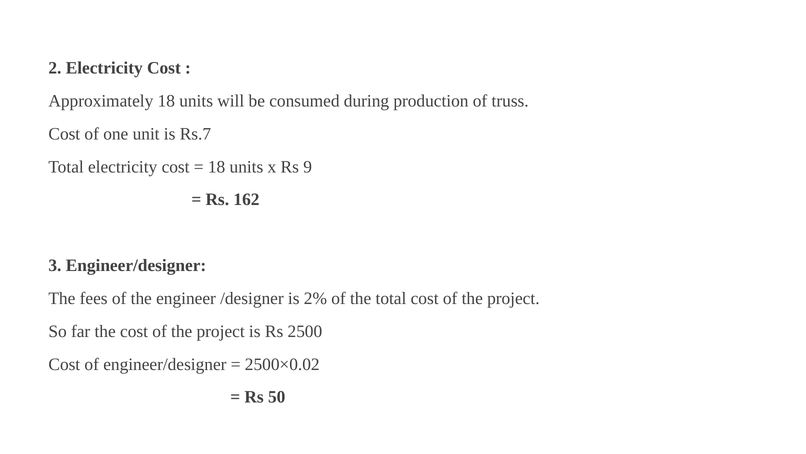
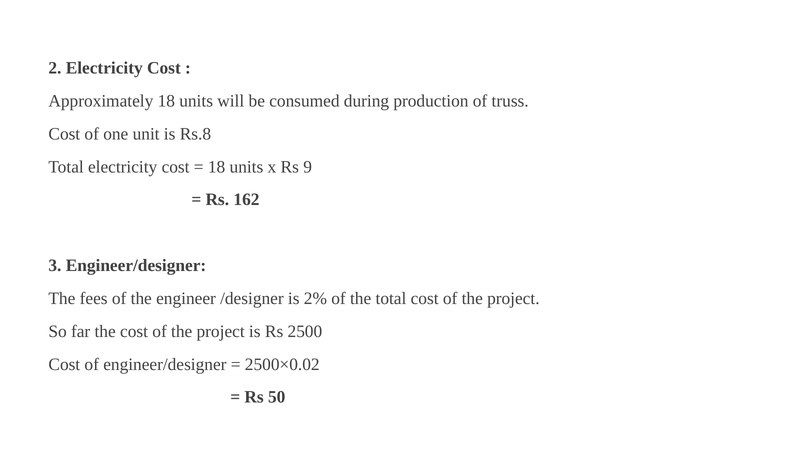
Rs.7: Rs.7 -> Rs.8
